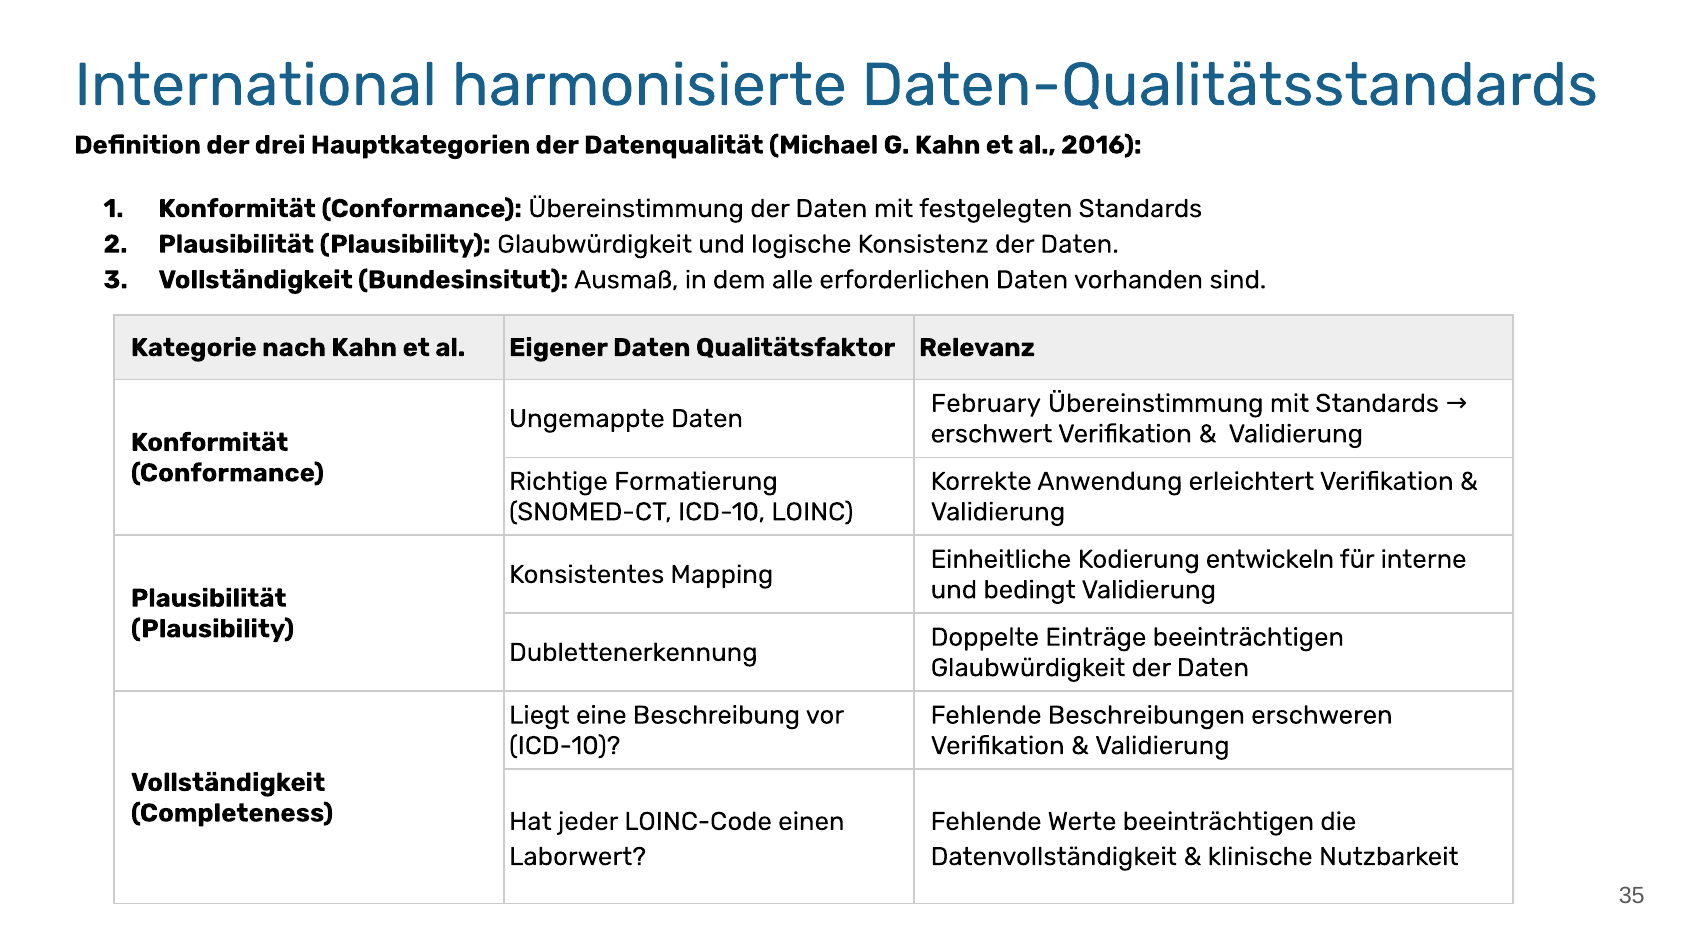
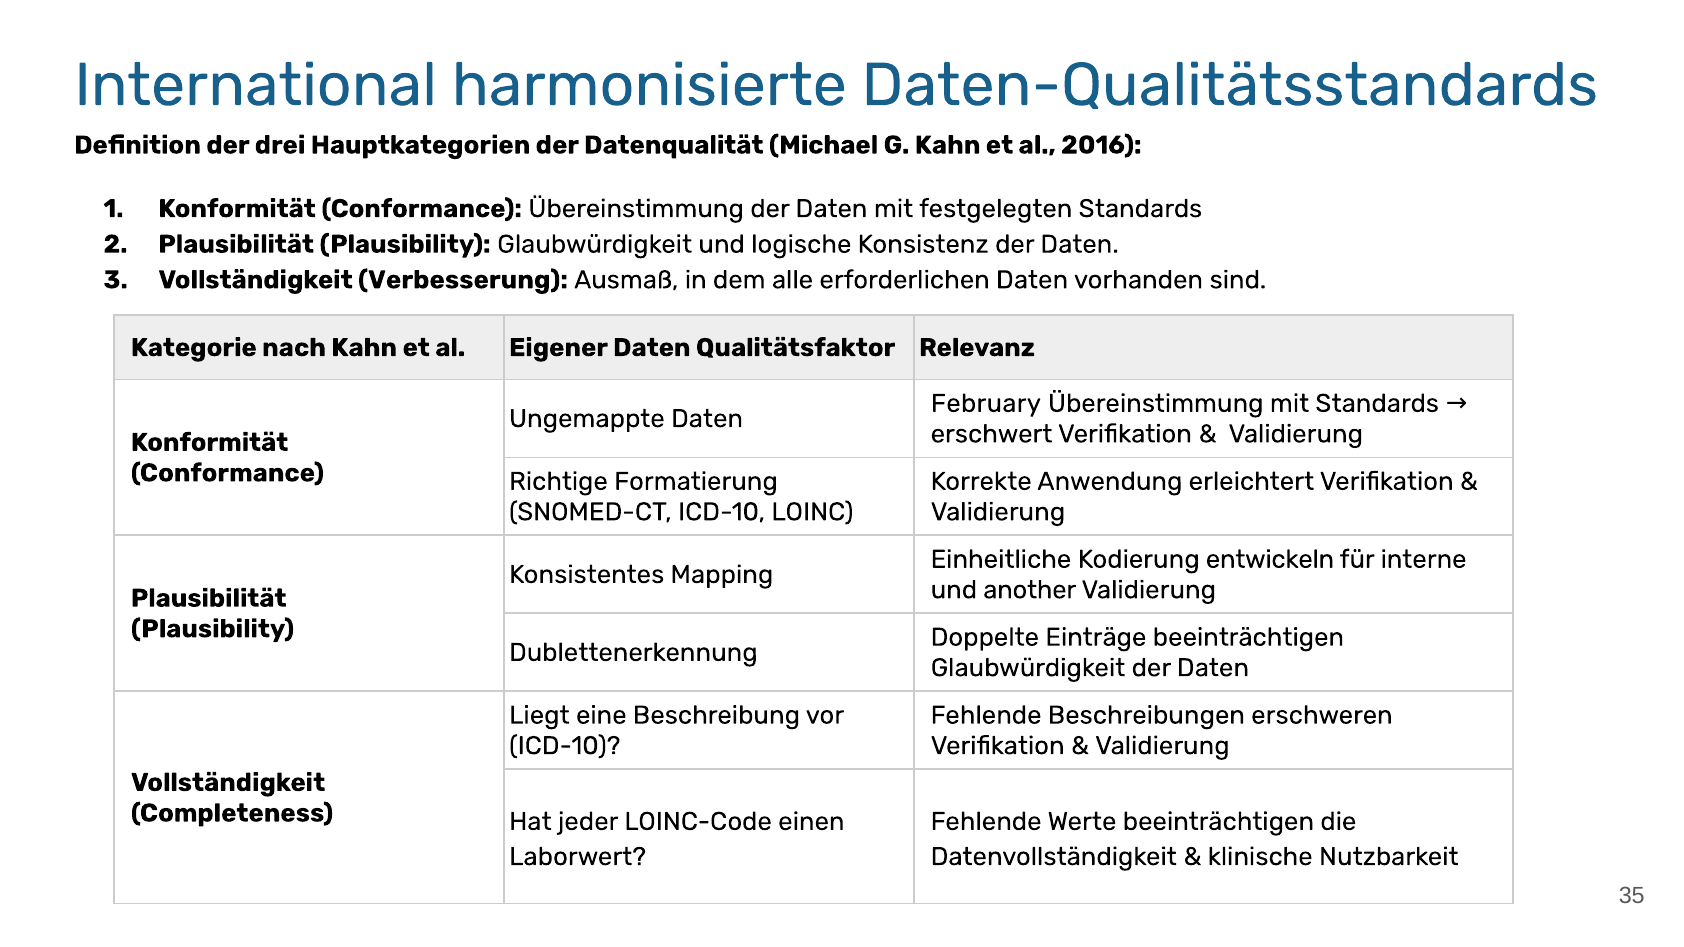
Bundesinsitut: Bundesinsitut -> Verbesserung
bedingt: bedingt -> another
